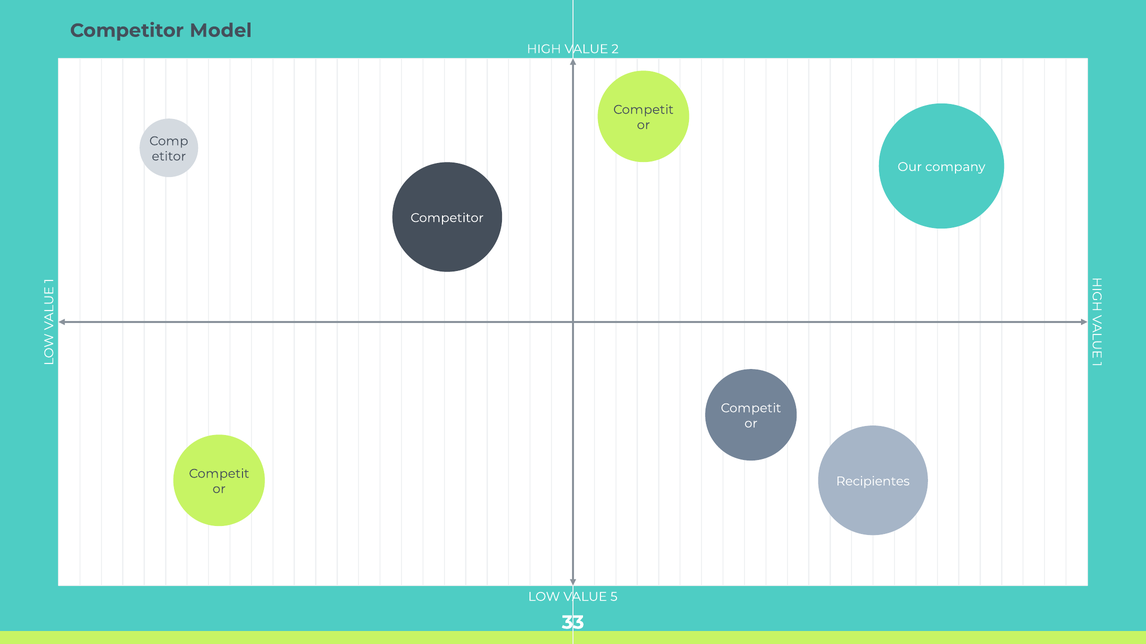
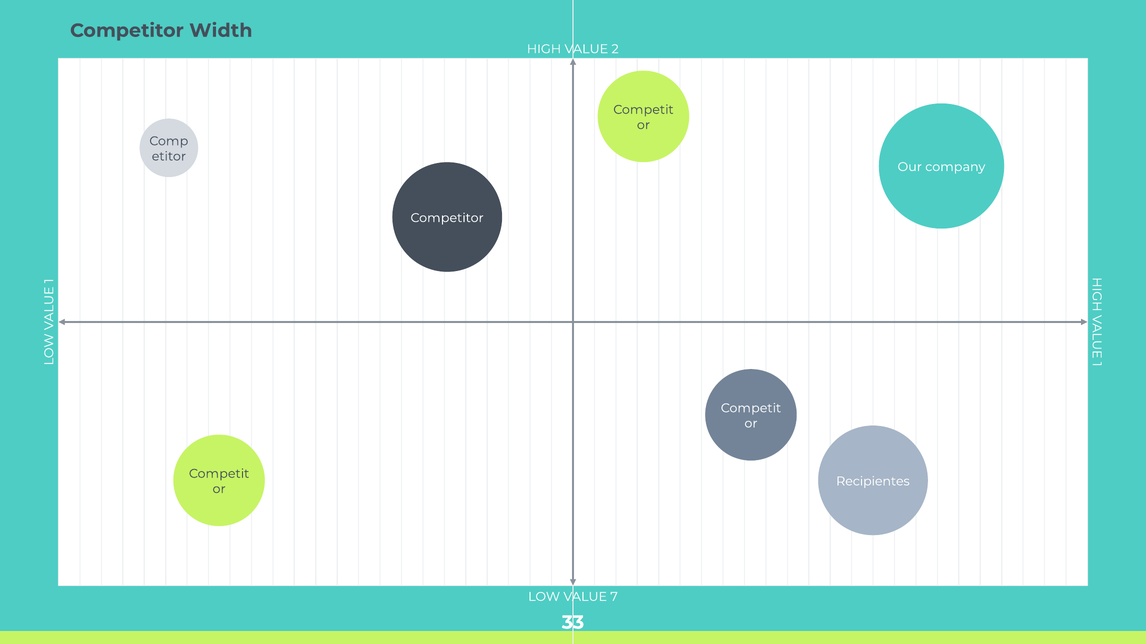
Model: Model -> Width
5: 5 -> 7
